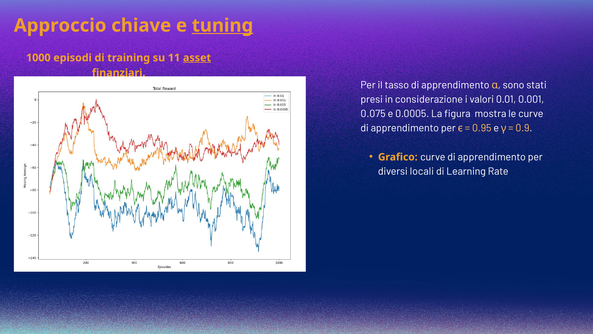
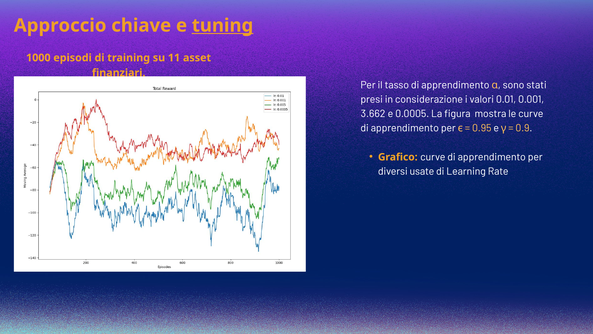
asset underline: present -> none
0.075: 0.075 -> 3.662
locali: locali -> usate
